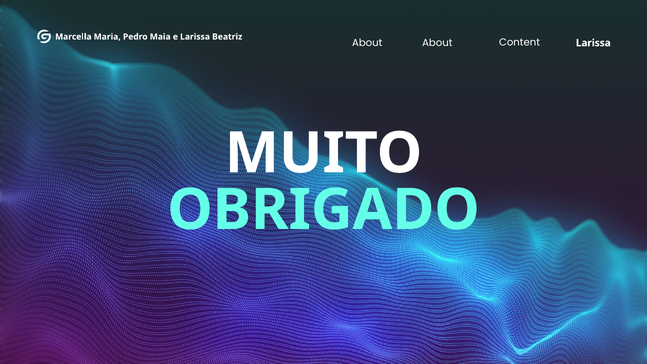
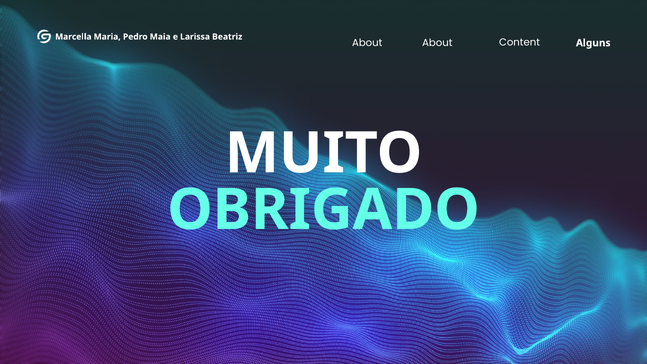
Content Larissa: Larissa -> Alguns
